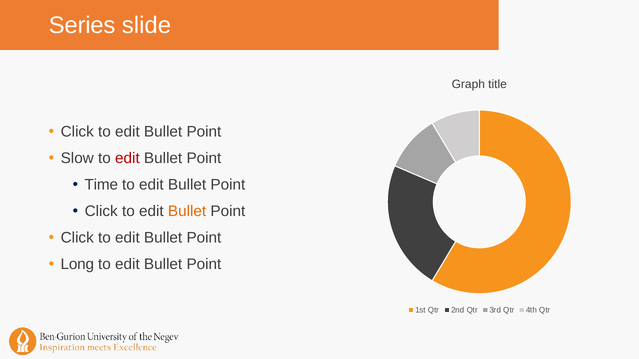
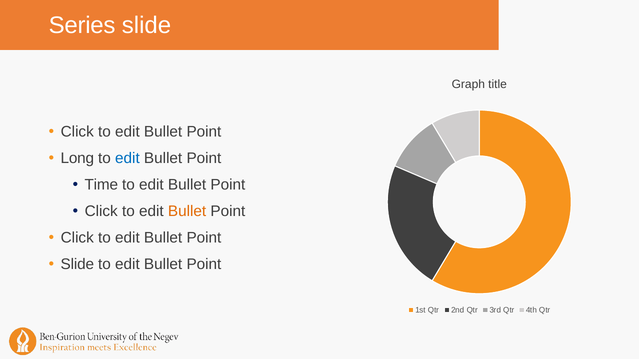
Slow: Slow -> Long
edit at (127, 158) colour: red -> blue
Long at (77, 264): Long -> Slide
